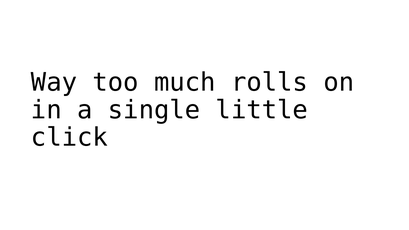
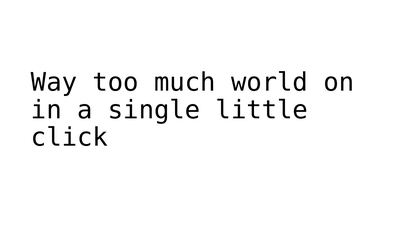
rolls: rolls -> world
